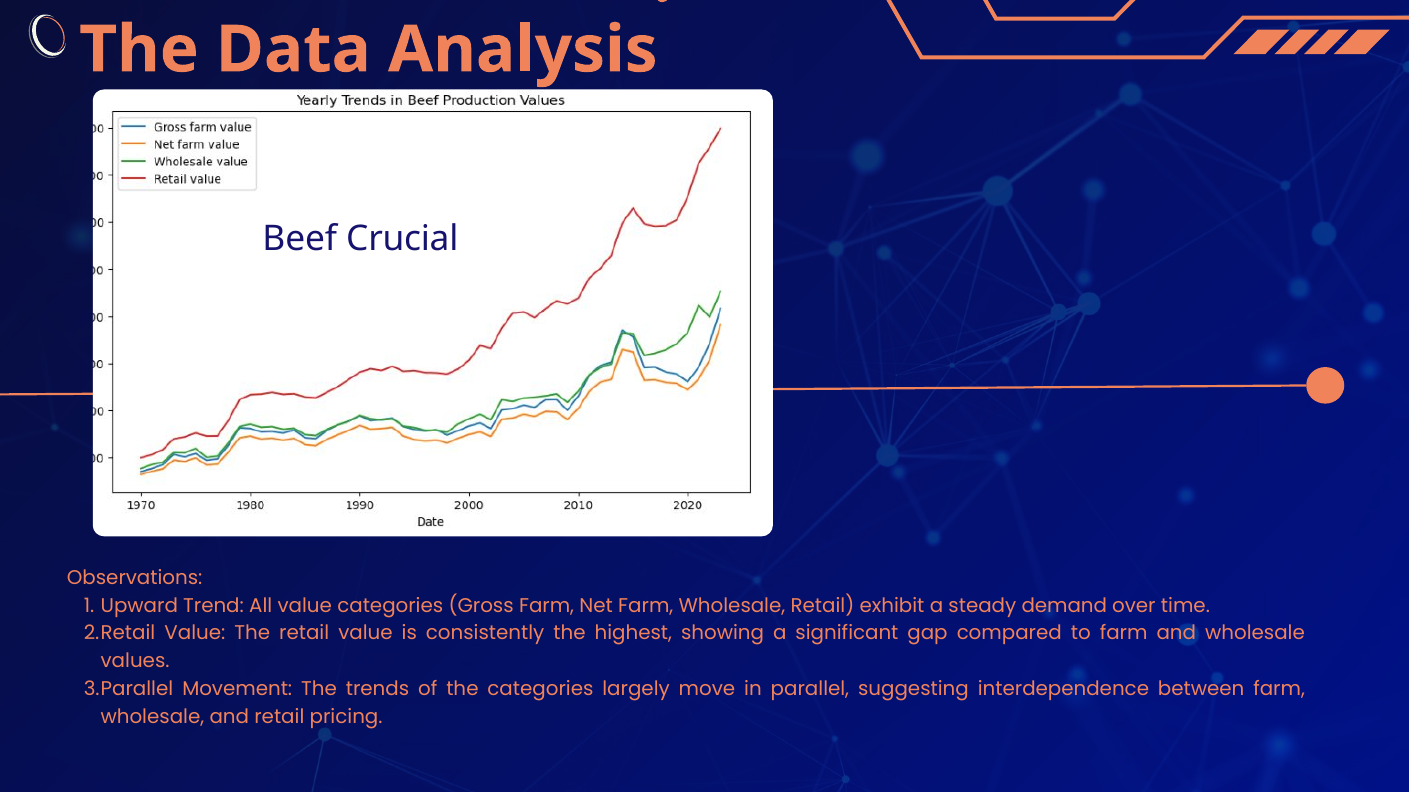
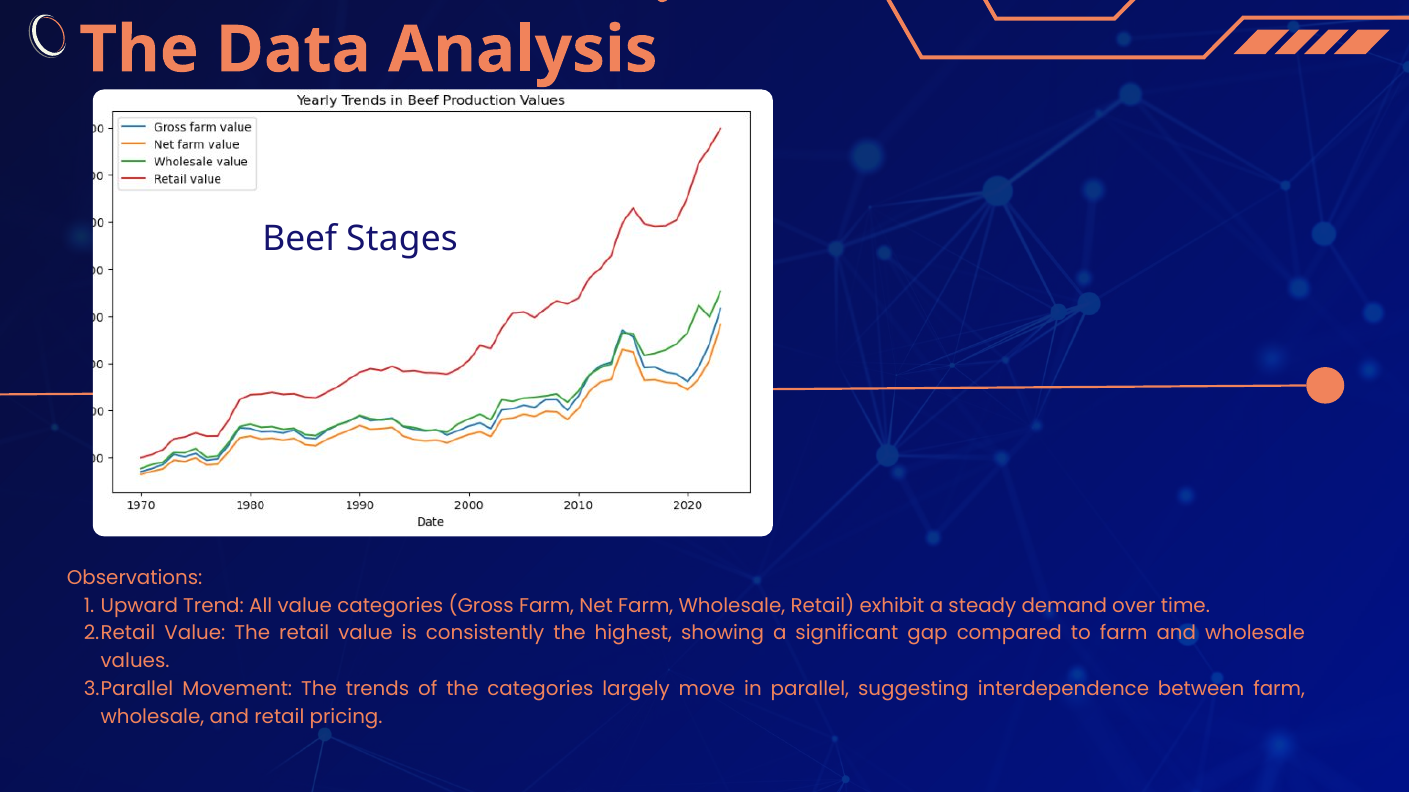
Crucial: Crucial -> Stages
